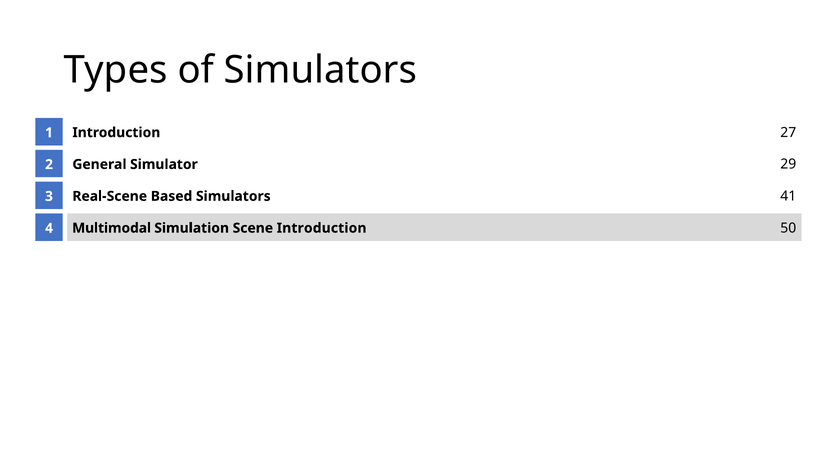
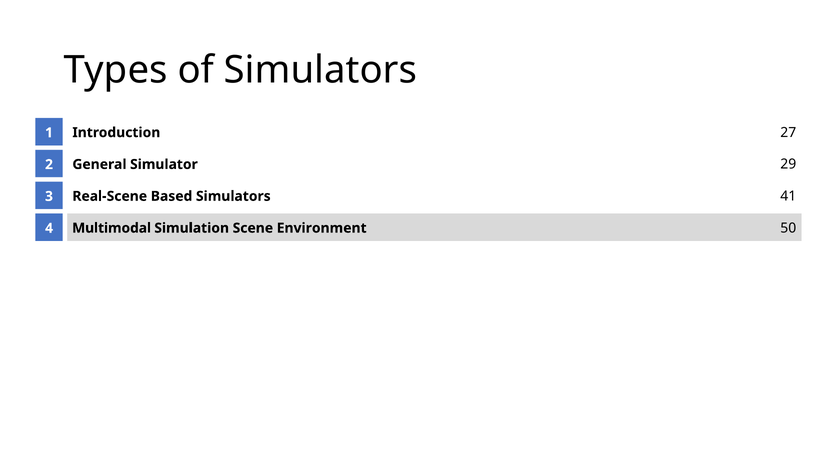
Scene Introduction: Introduction -> Environment
